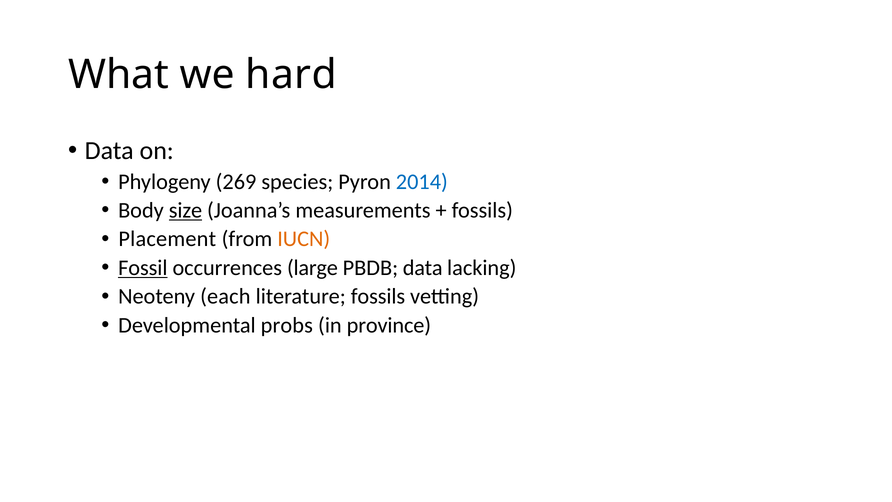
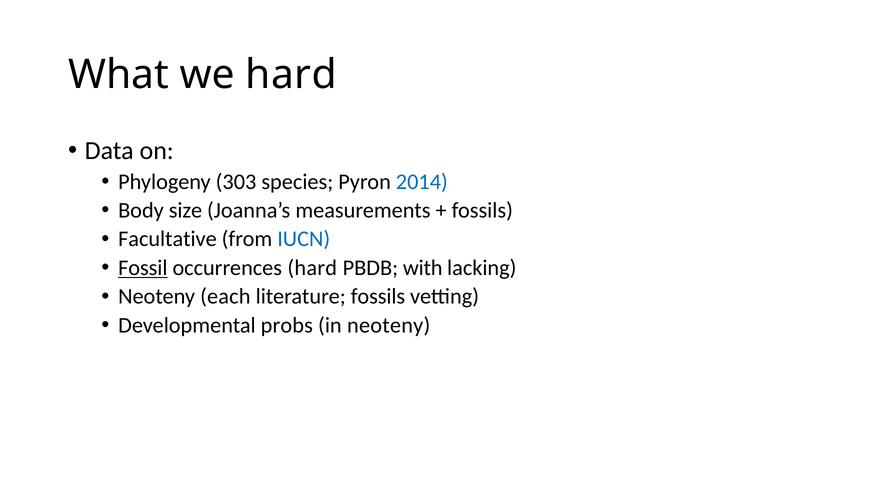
269: 269 -> 303
size underline: present -> none
Placement: Placement -> Facultative
IUCN colour: orange -> blue
occurrences large: large -> hard
PBDB data: data -> with
in province: province -> neoteny
